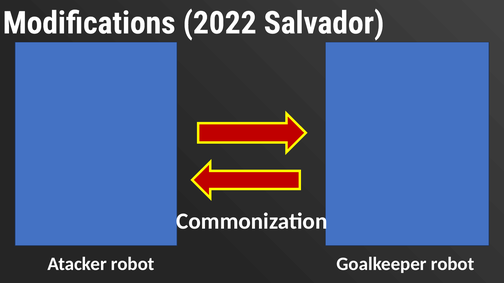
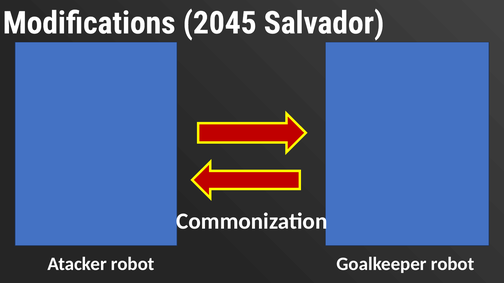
2022: 2022 -> 2045
